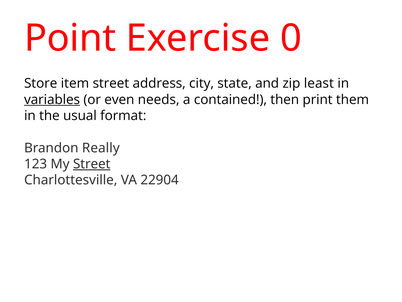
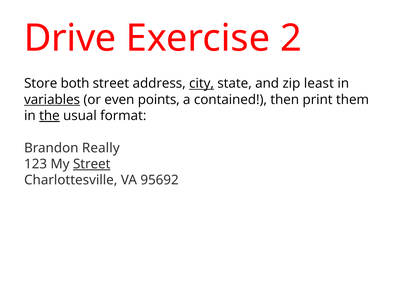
Point: Point -> Drive
0: 0 -> 2
item: item -> both
city underline: none -> present
needs: needs -> points
the underline: none -> present
22904: 22904 -> 95692
